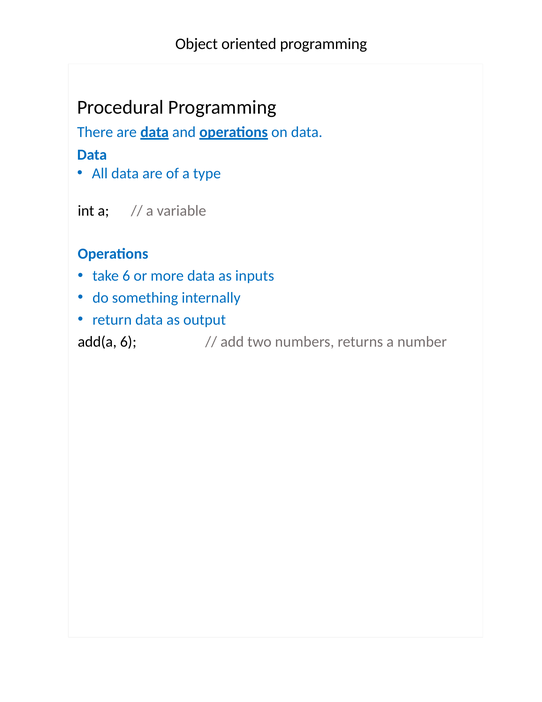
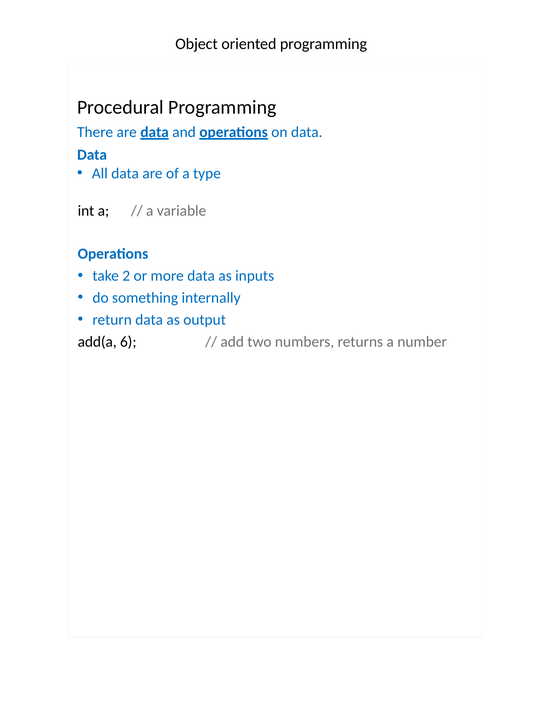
take 6: 6 -> 2
